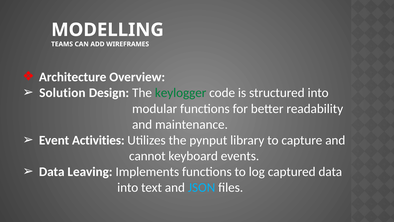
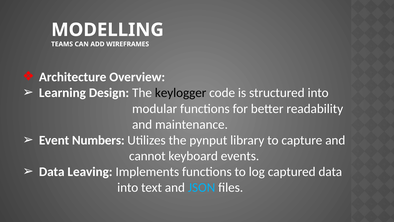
Solution: Solution -> Learning
keylogger colour: green -> black
Activities: Activities -> Numbers
